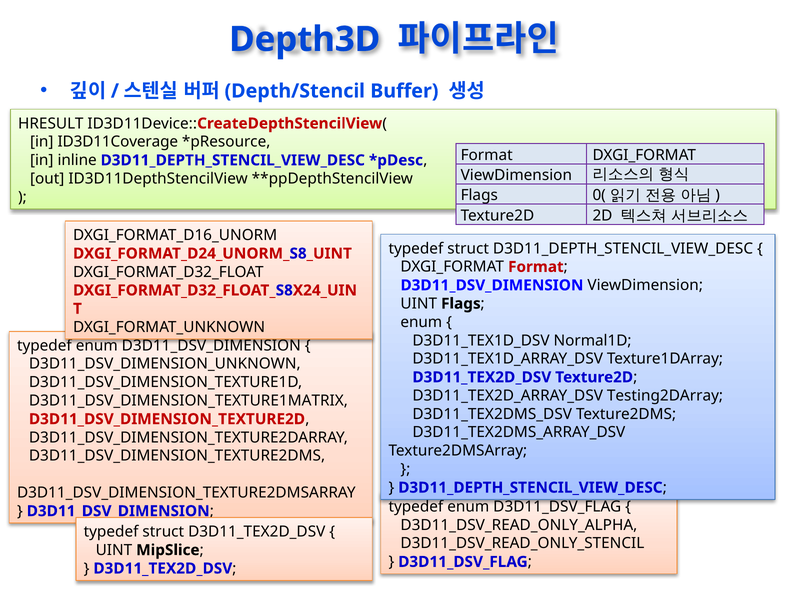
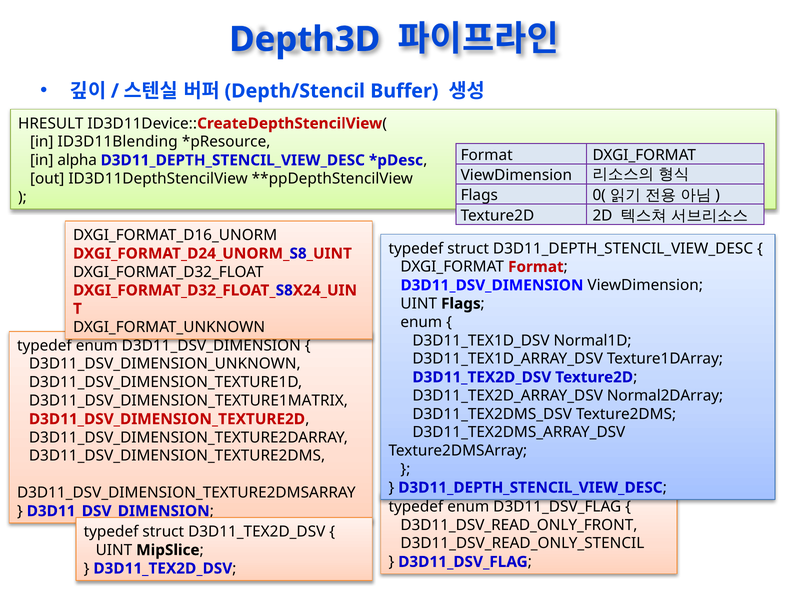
ID3D11Coverage: ID3D11Coverage -> ID3D11Blending
inline: inline -> alpha
Testing2DArray: Testing2DArray -> Normal2DArray
D3D11_DSV_READ_ONLY_ALPHA: D3D11_DSV_READ_ONLY_ALPHA -> D3D11_DSV_READ_ONLY_FRONT
